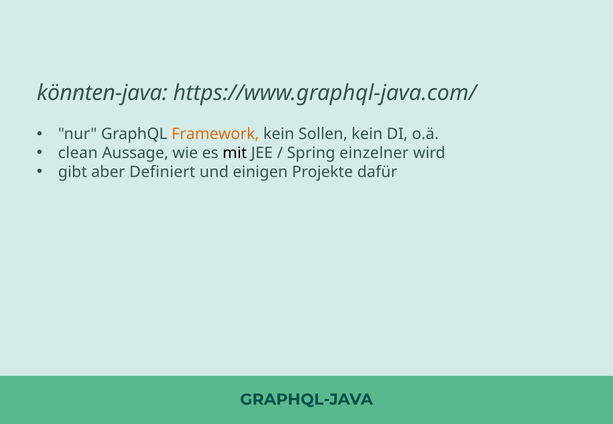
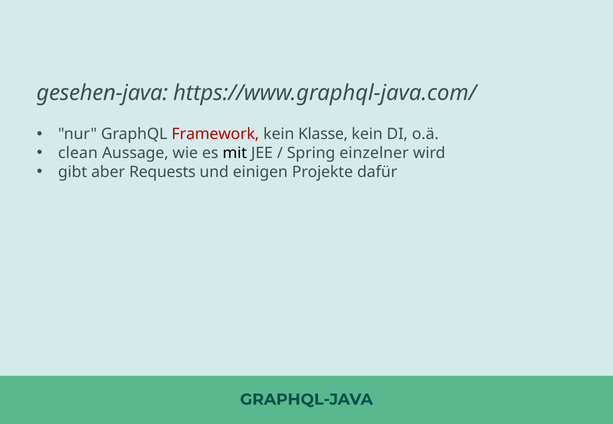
könnten-java: könnten-java -> gesehen-java
Framework colour: orange -> red
Sollen: Sollen -> Klasse
Definiert: Definiert -> Requests
